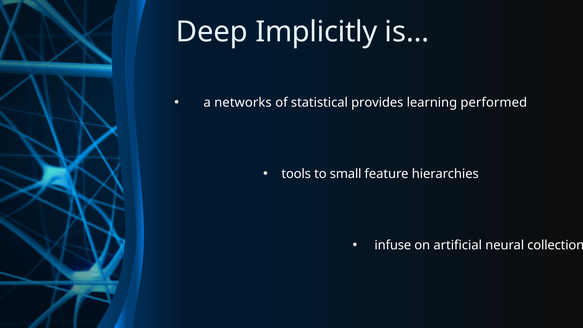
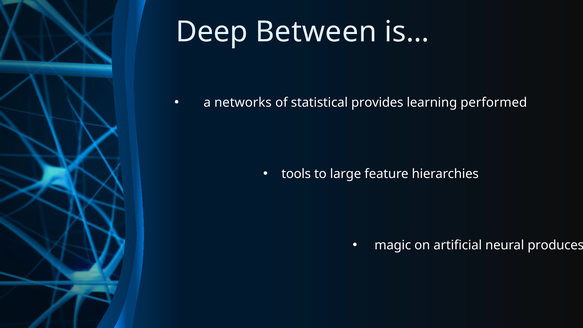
Implicitly: Implicitly -> Between
small: small -> large
infuse: infuse -> magic
collection: collection -> produces
